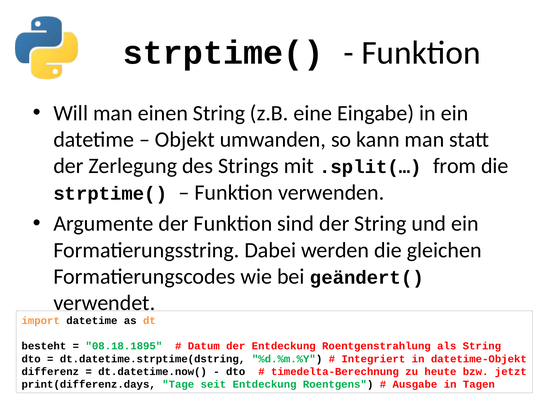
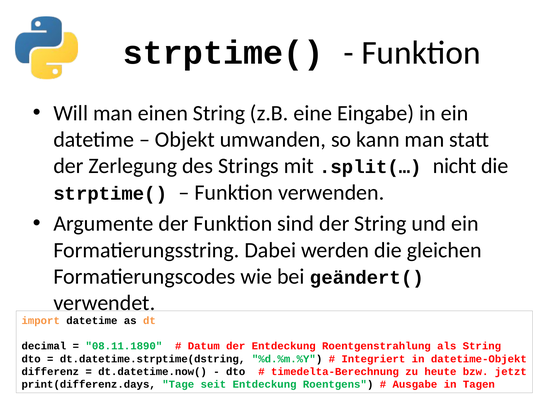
from: from -> nicht
besteht: besteht -> decimal
08.18.1895: 08.18.1895 -> 08.11.1890
